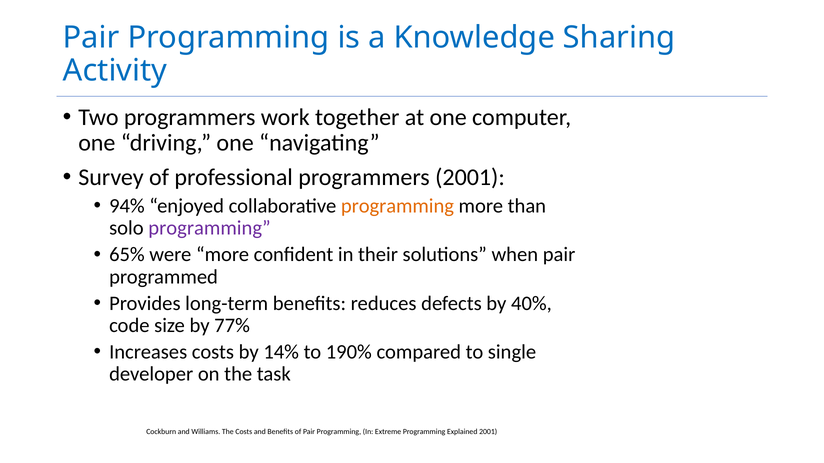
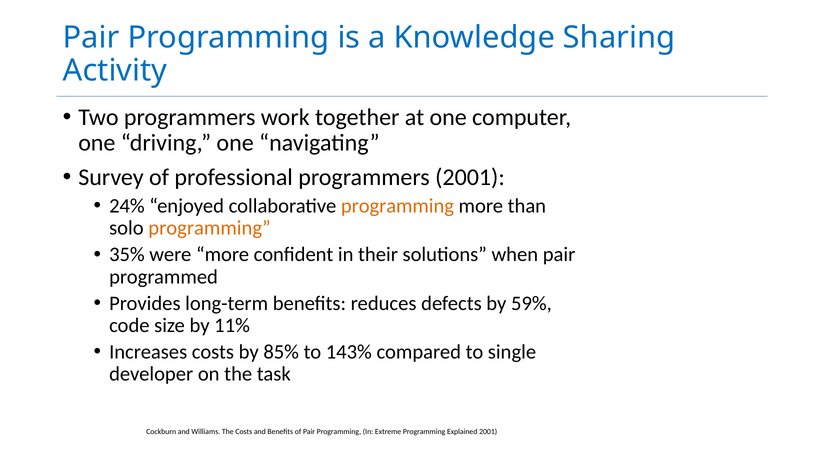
94%: 94% -> 24%
programming at (210, 228) colour: purple -> orange
65%: 65% -> 35%
40%: 40% -> 59%
77%: 77% -> 11%
14%: 14% -> 85%
190%: 190% -> 143%
